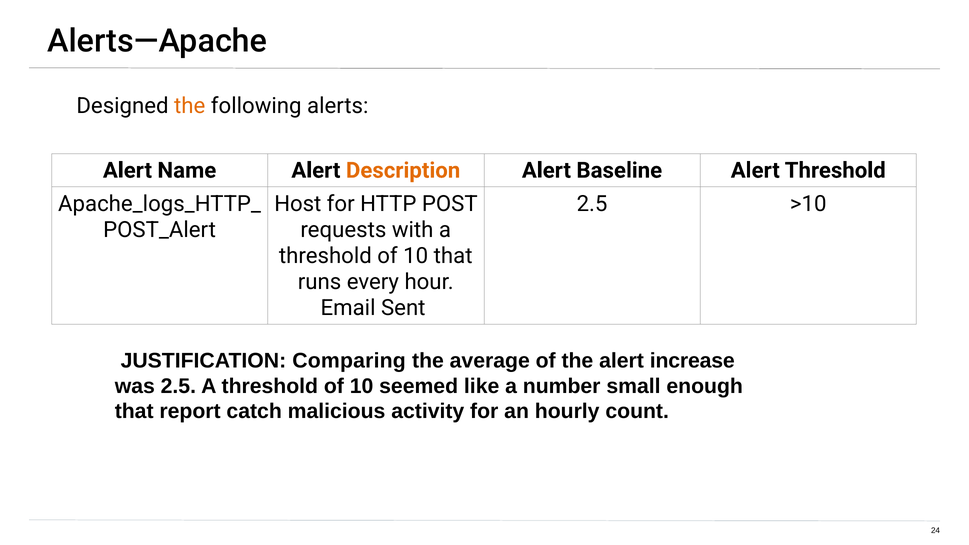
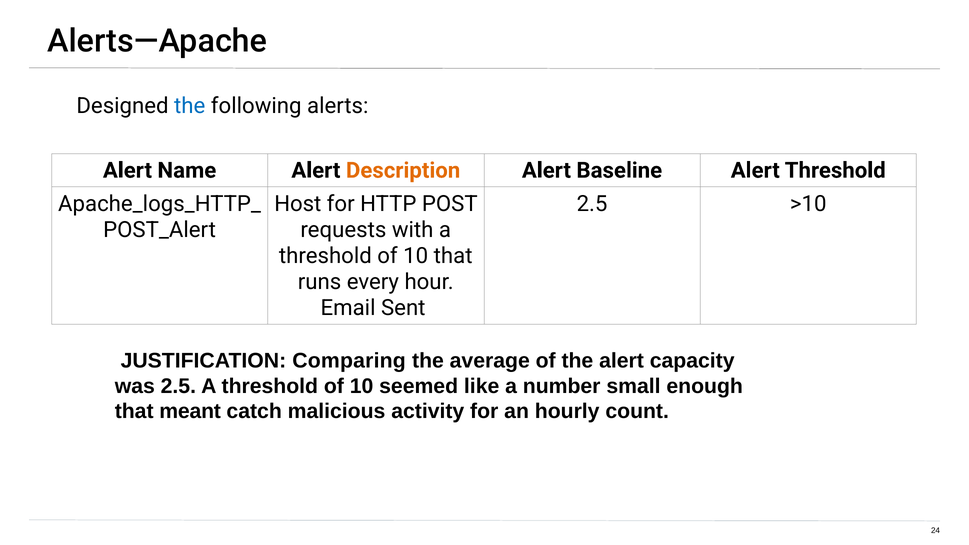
the at (190, 106) colour: orange -> blue
increase: increase -> capacity
report: report -> meant
